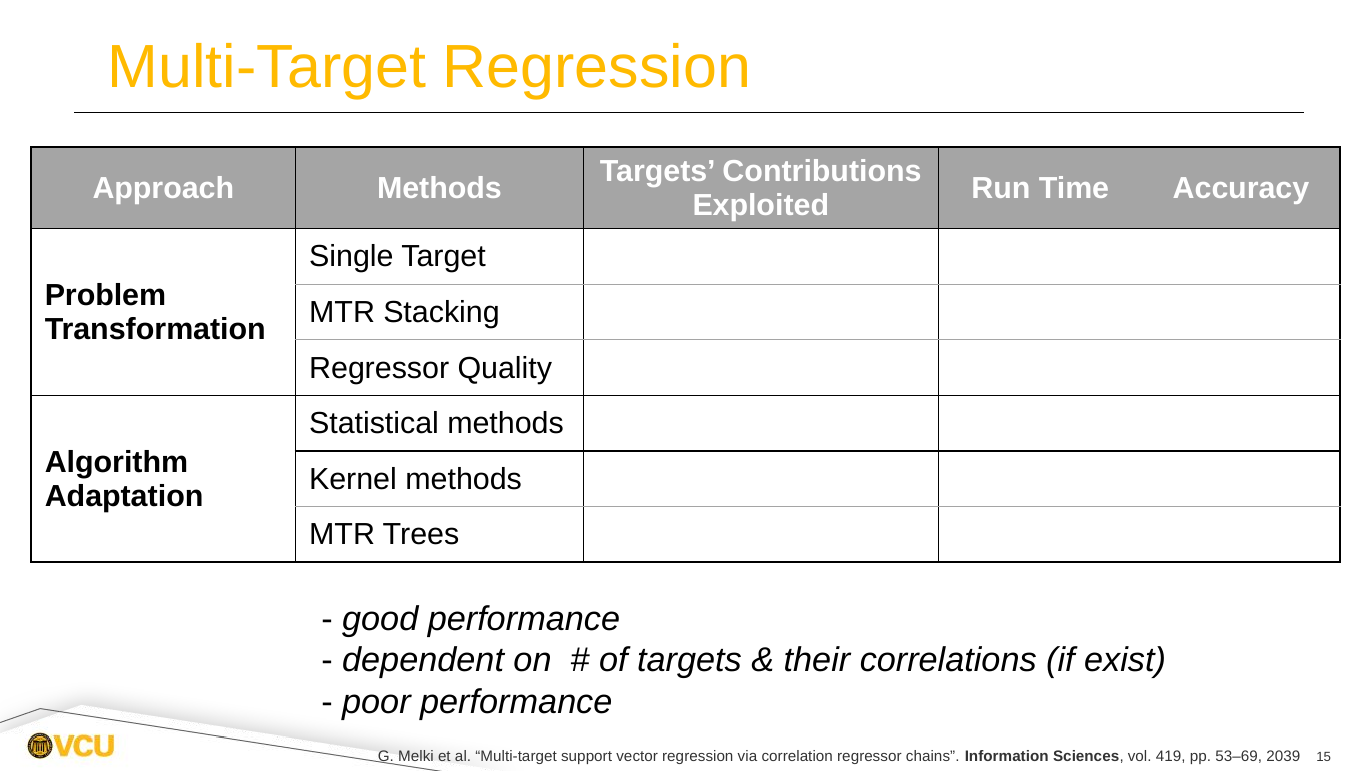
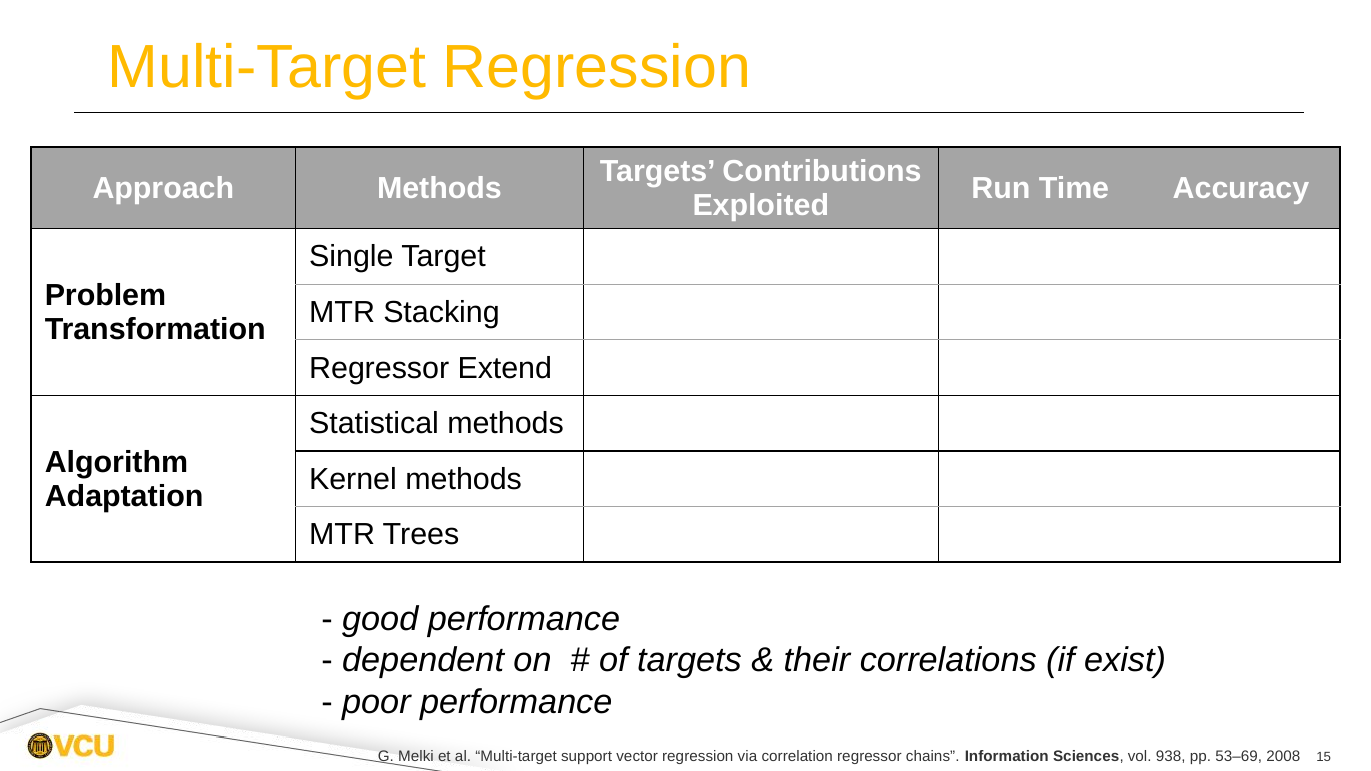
Quality: Quality -> Extend
419: 419 -> 938
2039: 2039 -> 2008
